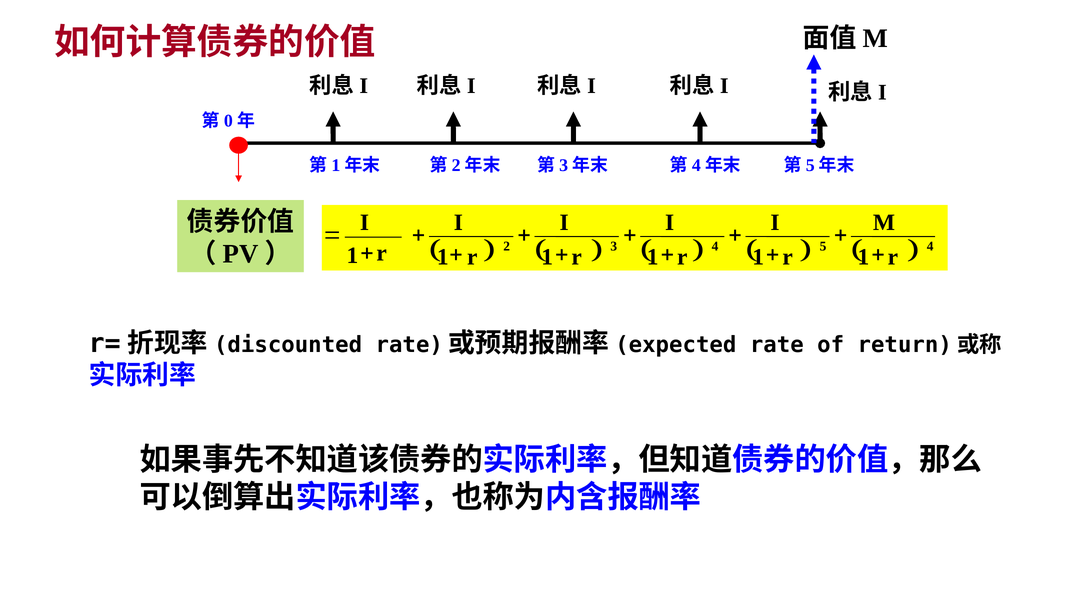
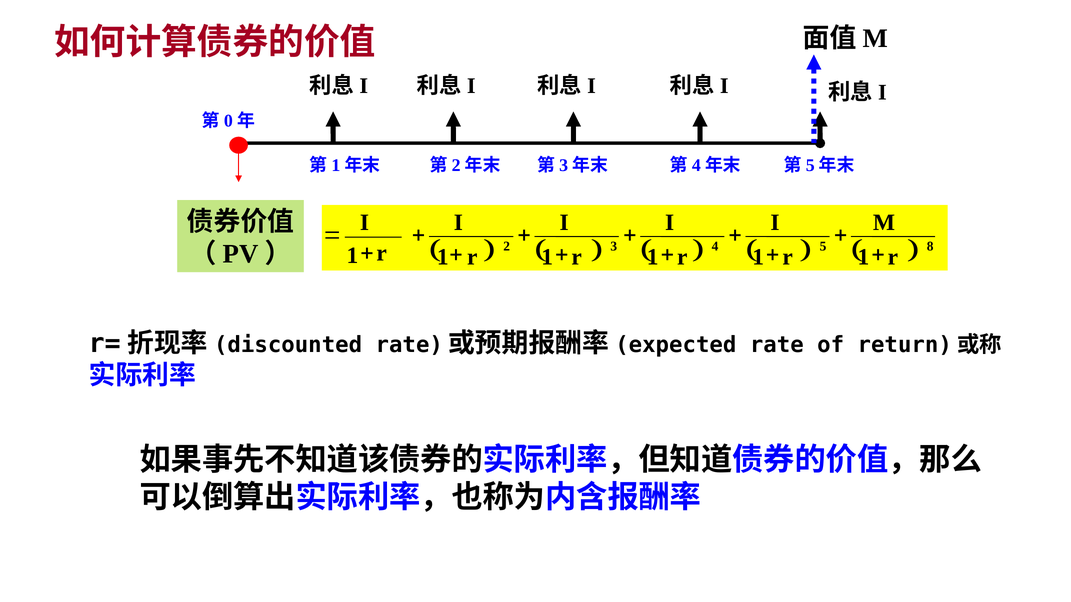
4 at (930, 246): 4 -> 8
